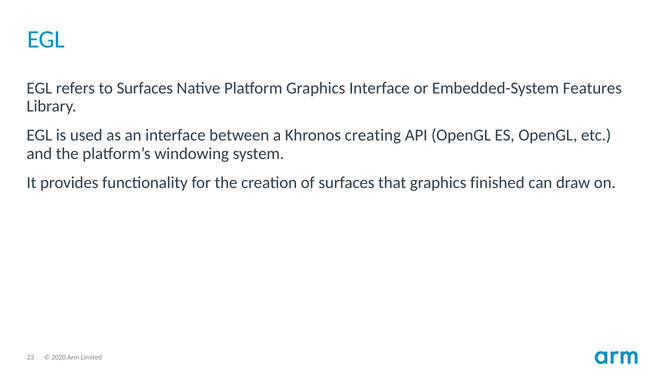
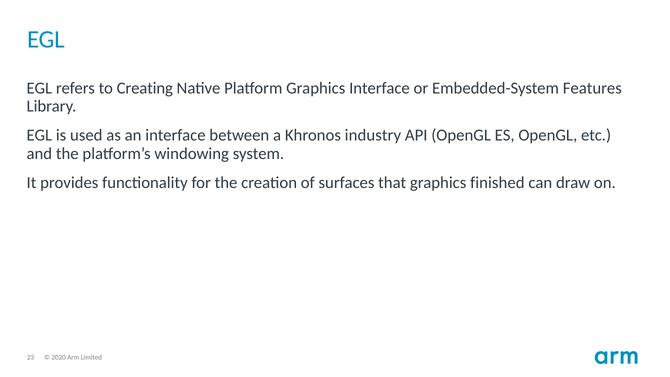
to Surfaces: Surfaces -> Creating
creating: creating -> industry
